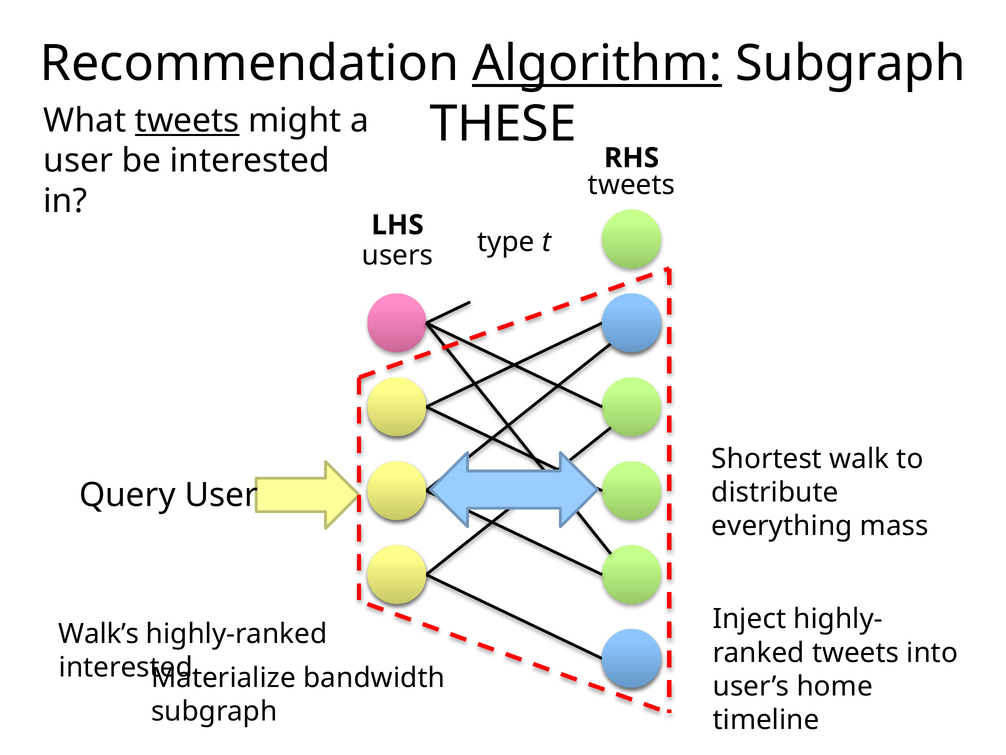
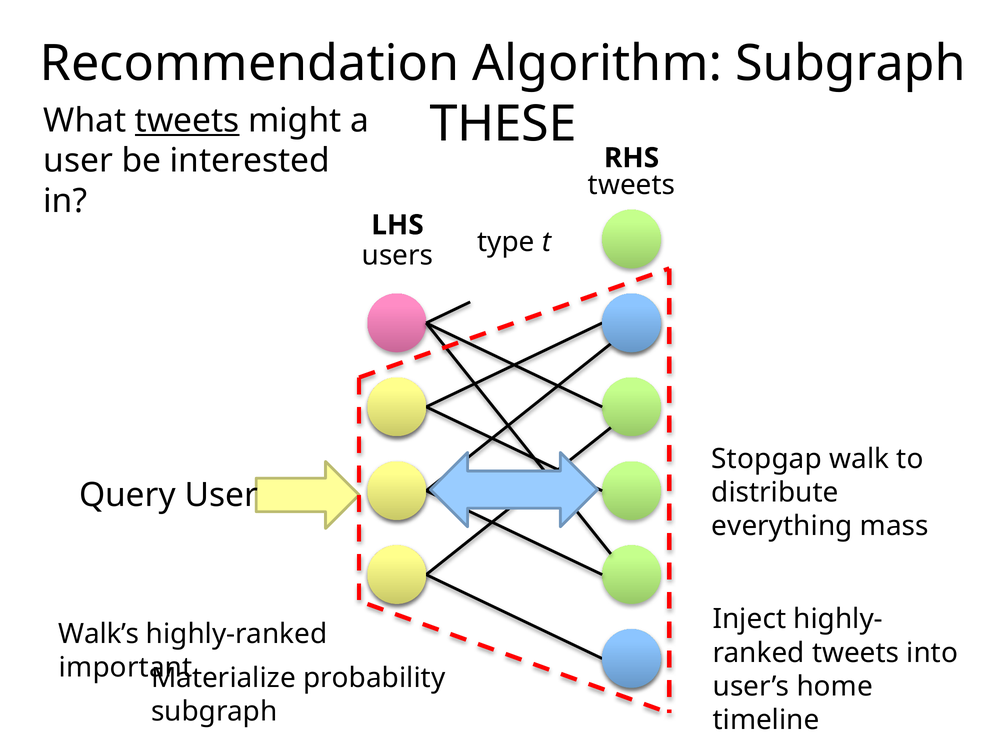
Algorithm underline: present -> none
Shortest: Shortest -> Stopgap
interested at (126, 667): interested -> important
bandwidth: bandwidth -> probability
